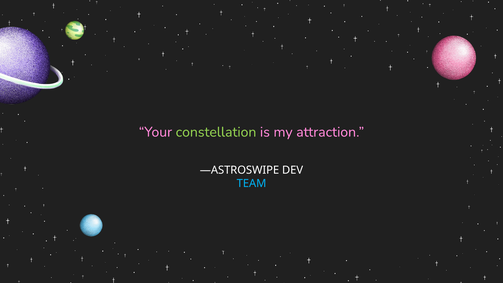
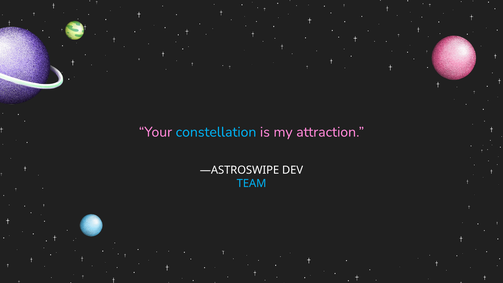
constellation colour: light green -> light blue
